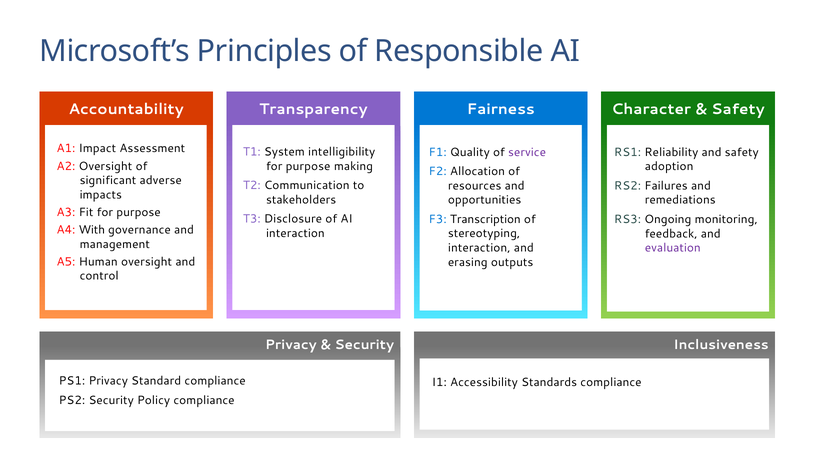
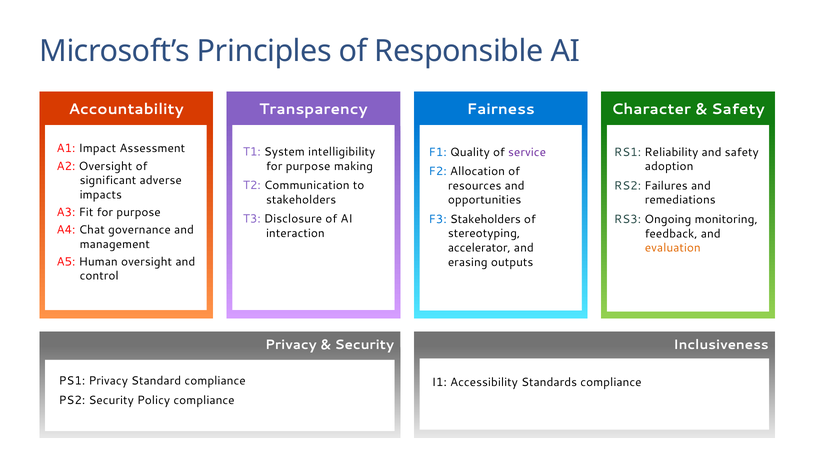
F3 Transcription: Transcription -> Stakeholders
With: With -> Chat
interaction at (479, 248): interaction -> accelerator
evaluation colour: purple -> orange
